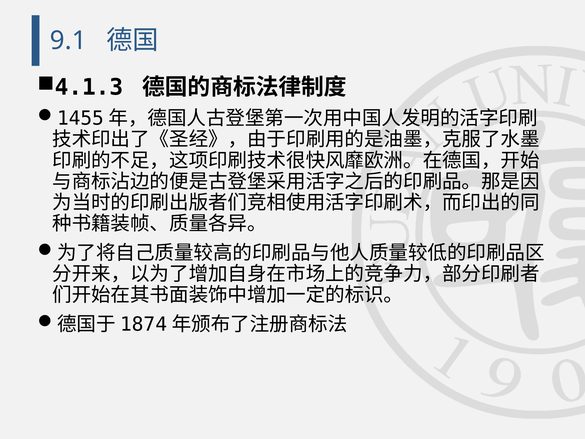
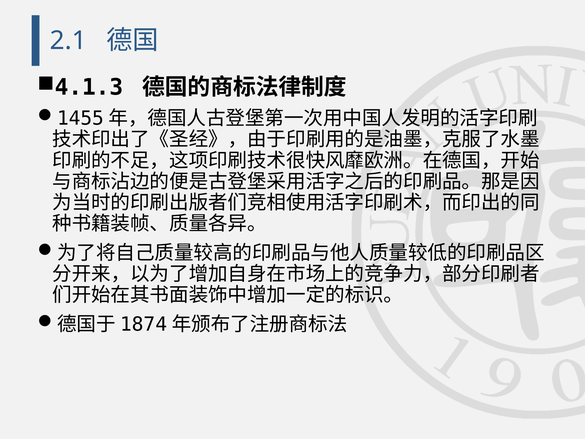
9.1: 9.1 -> 2.1
